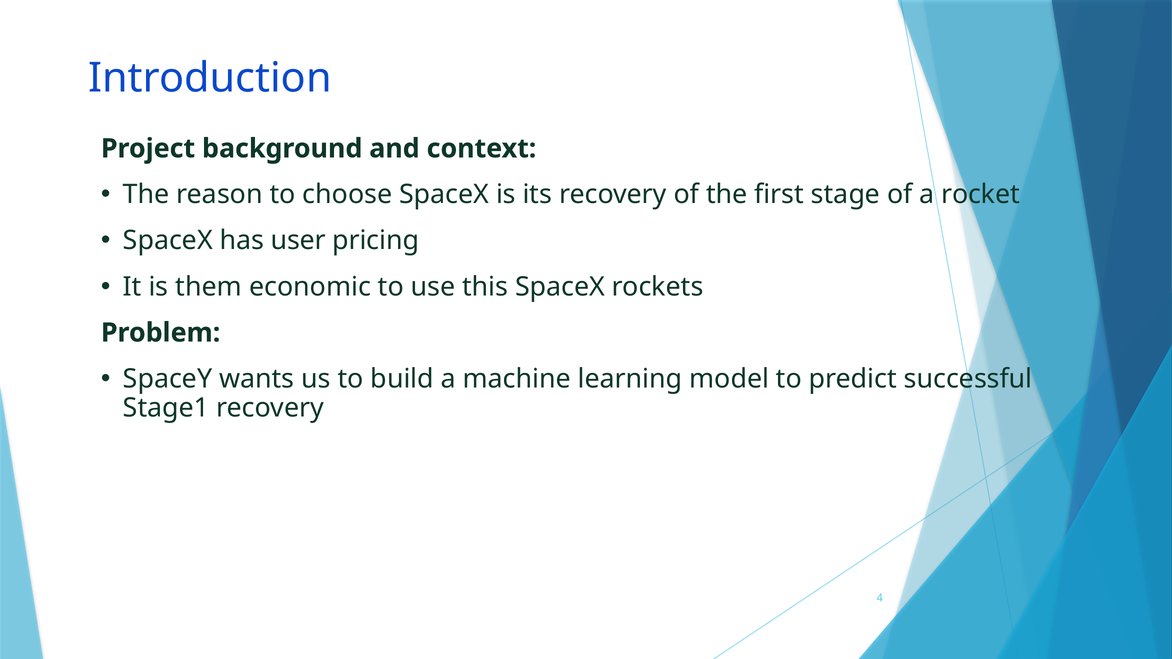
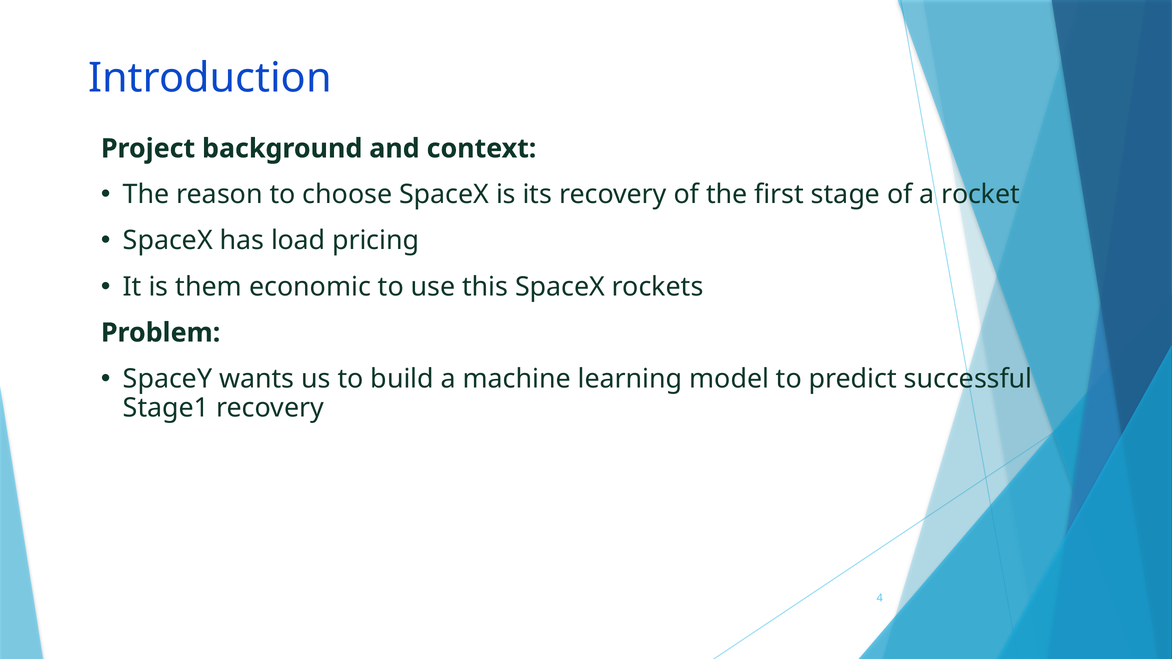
user: user -> load
